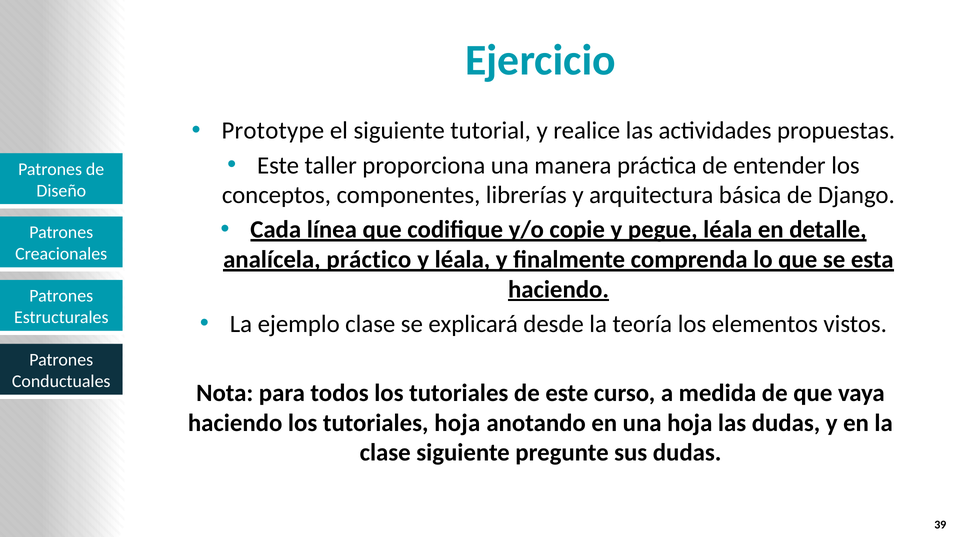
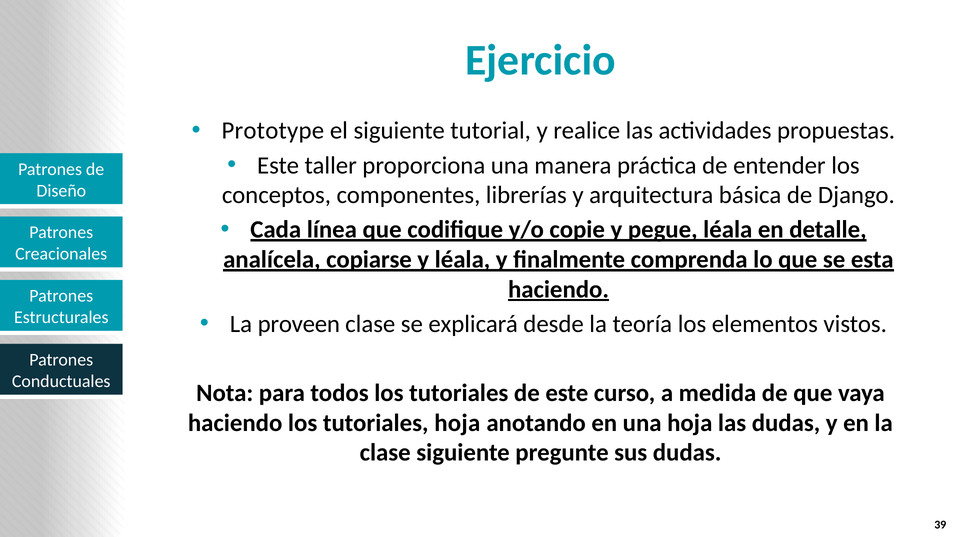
práctico: práctico -> copiarse
ejemplo: ejemplo -> proveen
